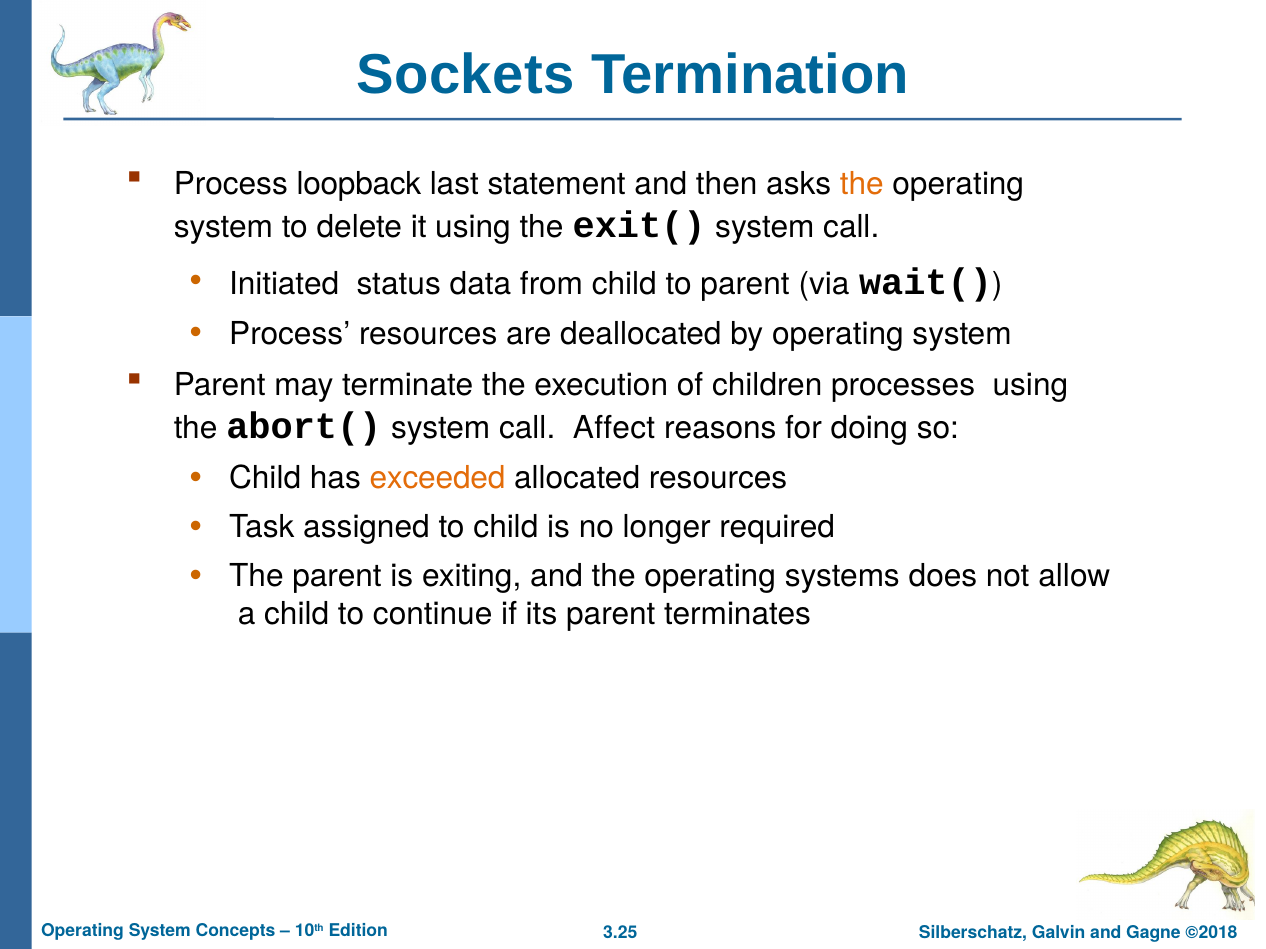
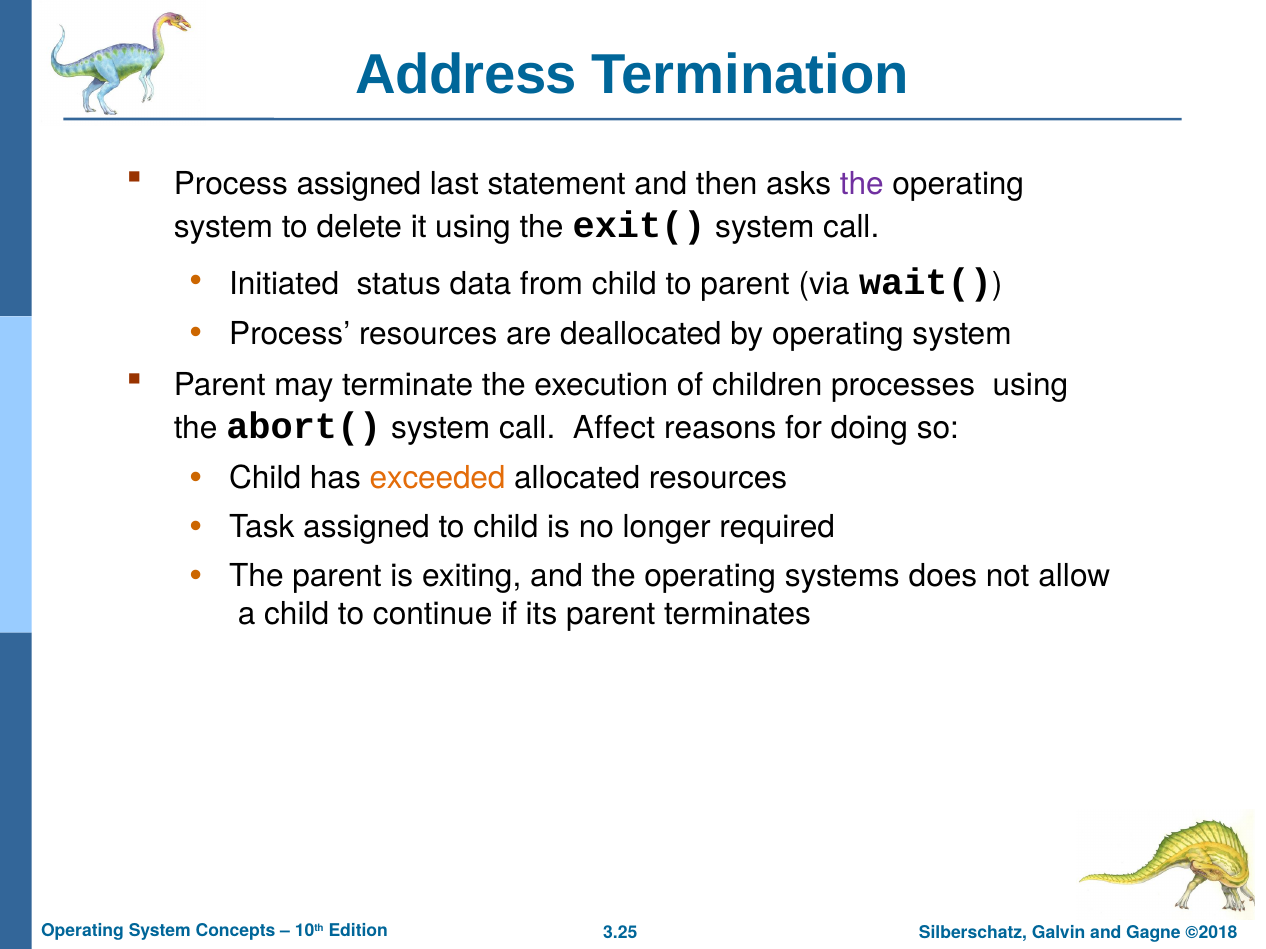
Sockets: Sockets -> Address
Process loopback: loopback -> assigned
the at (862, 184) colour: orange -> purple
